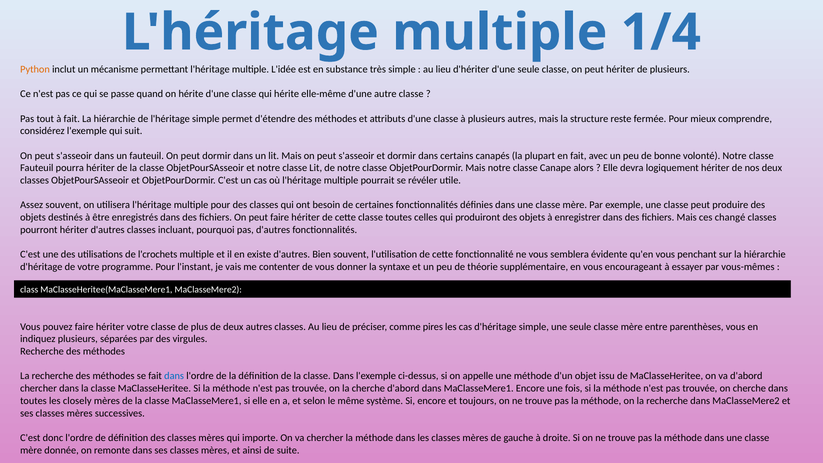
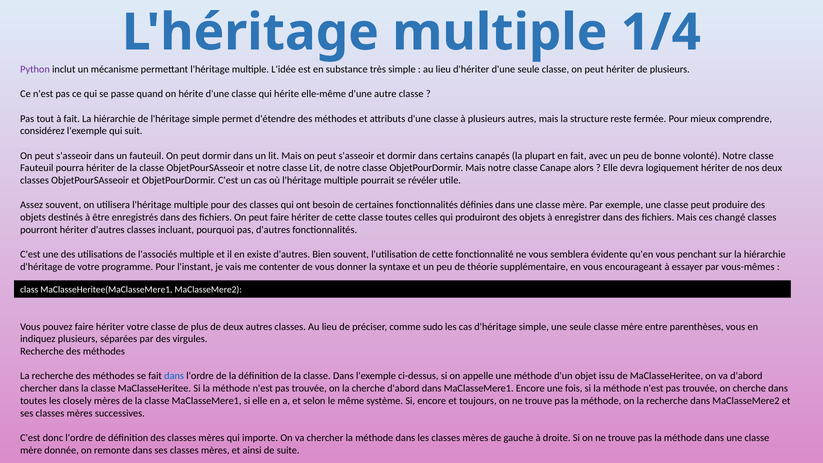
Python colour: orange -> purple
l'crochets: l'crochets -> l'associés
pires: pires -> sudo
